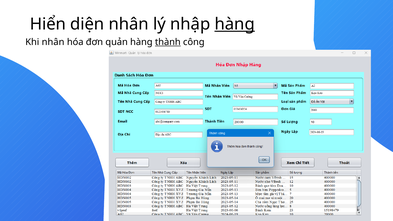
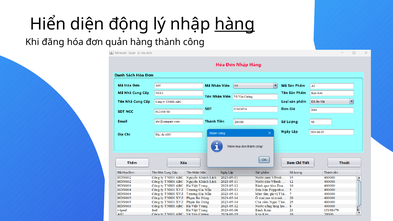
diện nhân: nhân -> động
Khi nhân: nhân -> đăng
thành underline: present -> none
